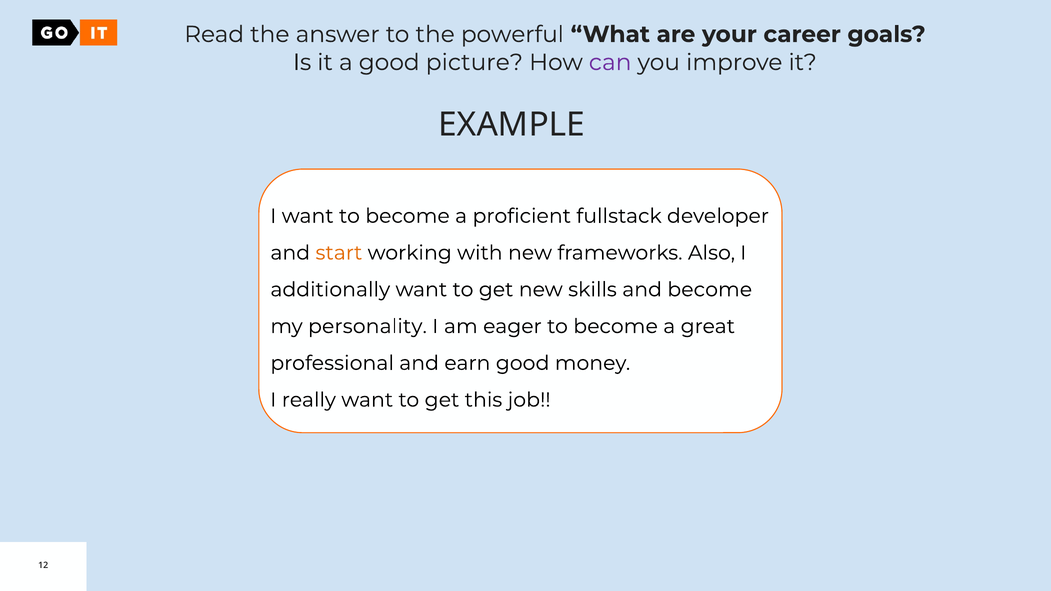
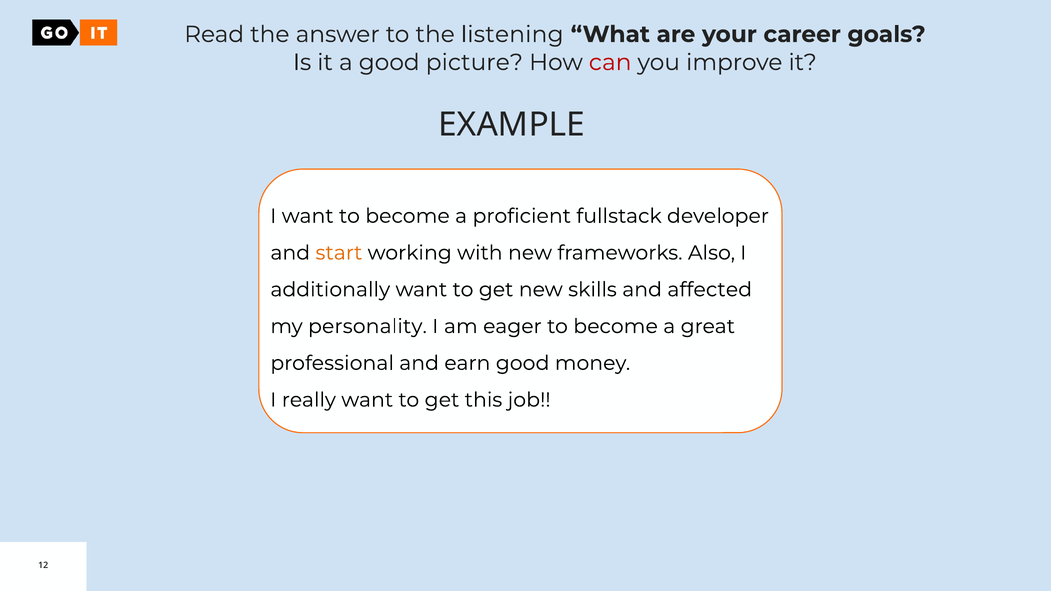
powerful: powerful -> listening
can colour: purple -> red
and become: become -> affected
